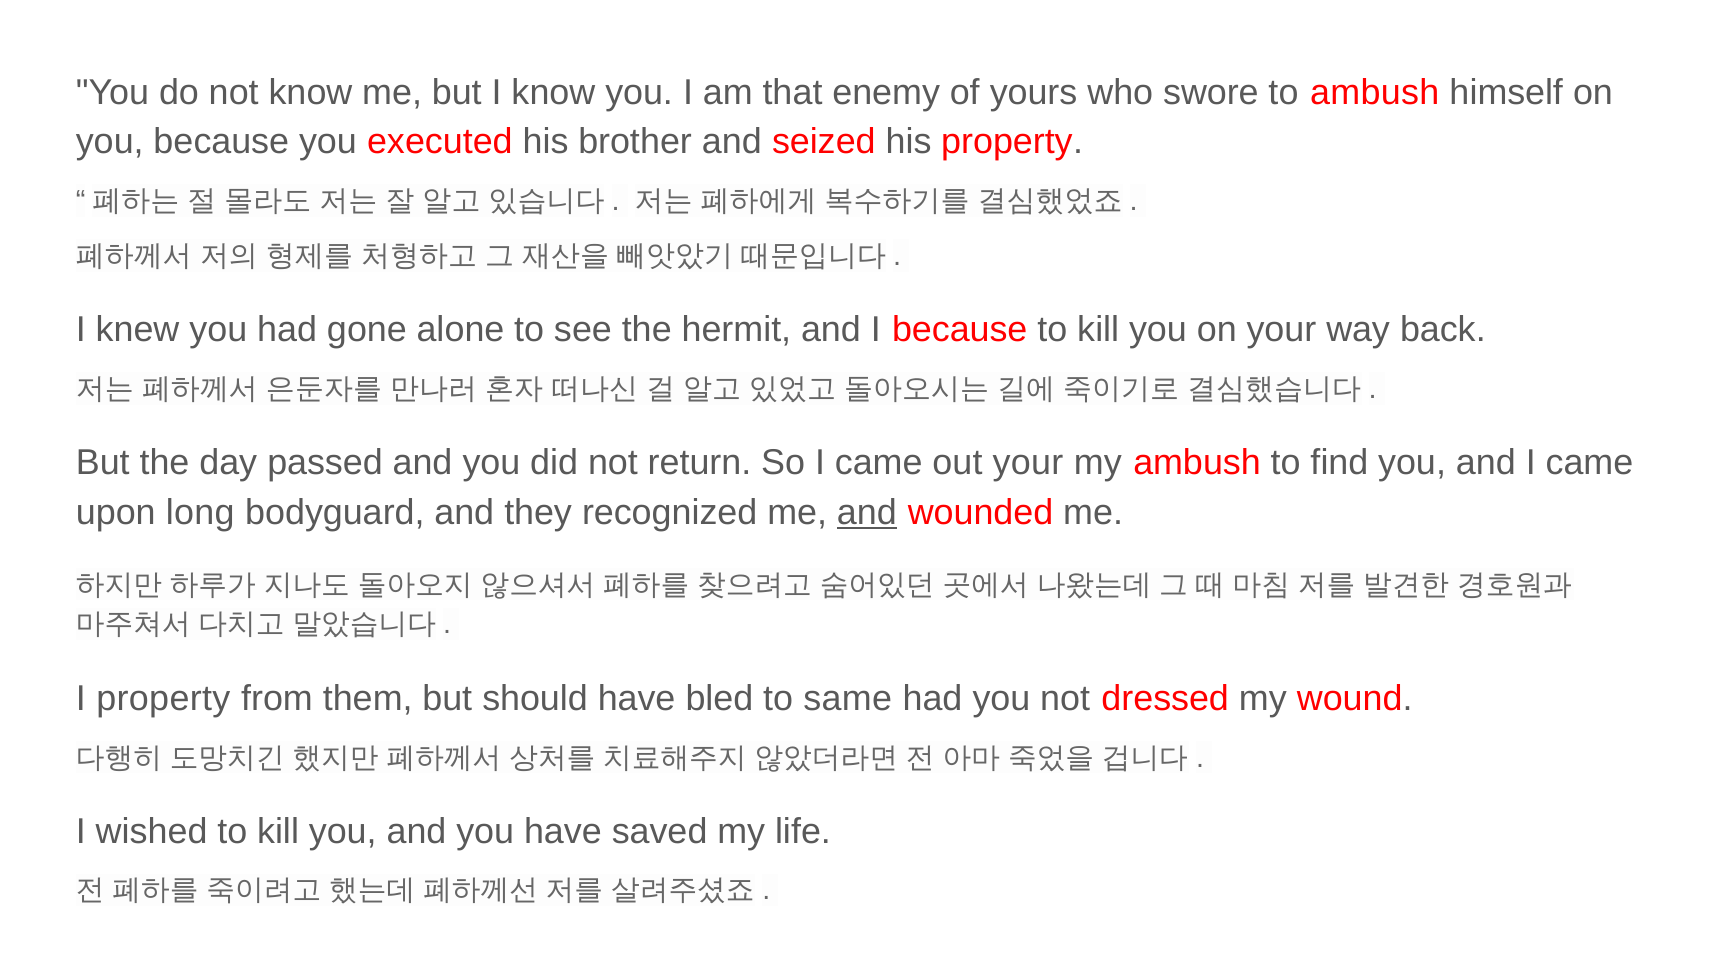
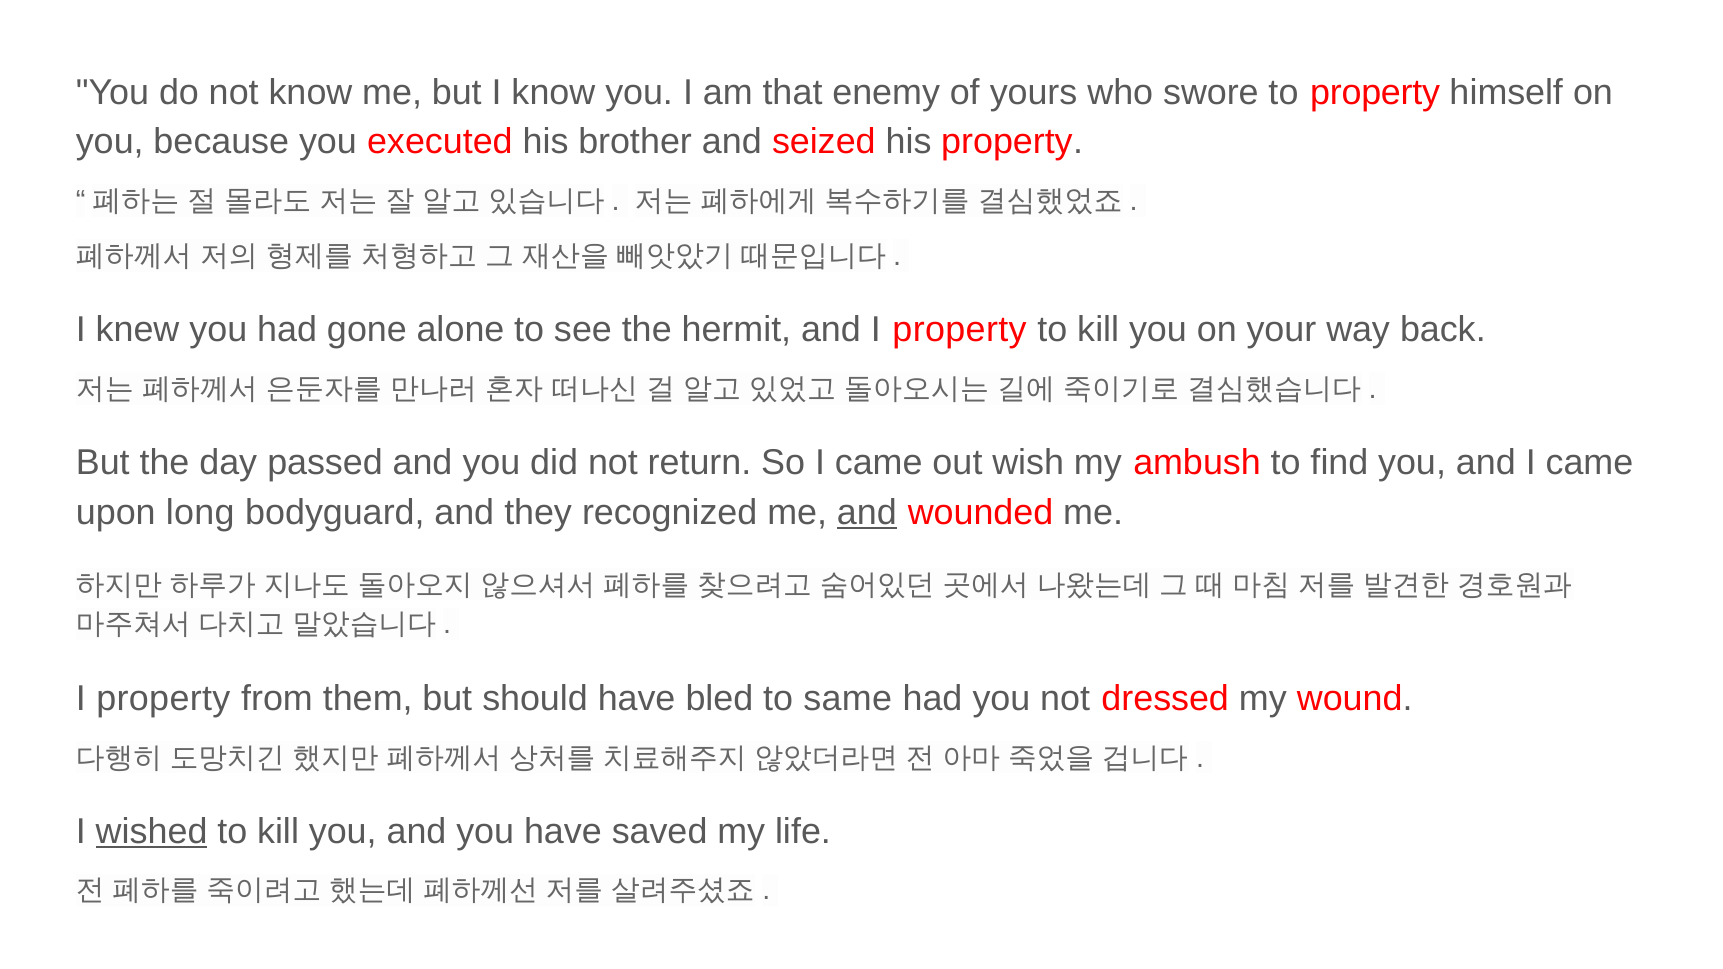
to ambush: ambush -> property
and I because: because -> property
out your: your -> wish
wished underline: none -> present
